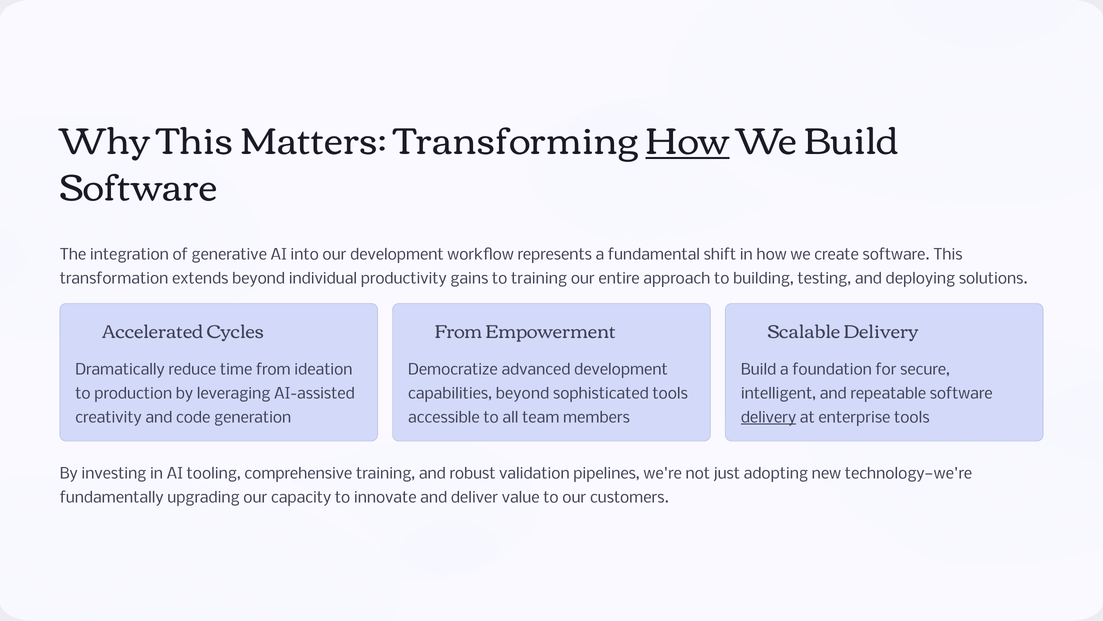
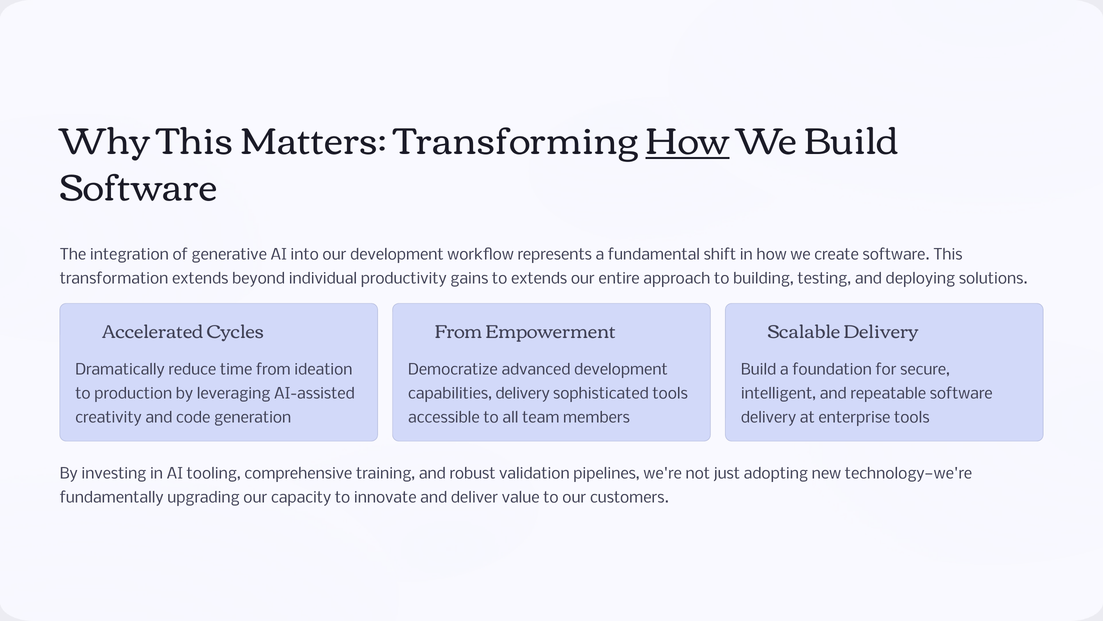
to training: training -> extends
capabilities beyond: beyond -> delivery
delivery at (769, 417) underline: present -> none
